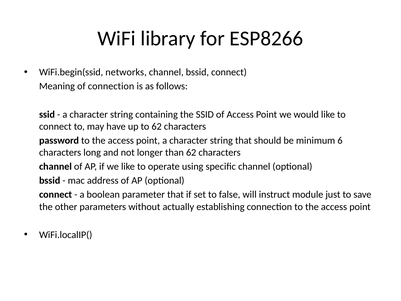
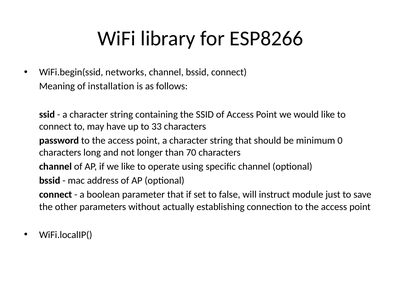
of connection: connection -> installation
to 62: 62 -> 33
6: 6 -> 0
than 62: 62 -> 70
